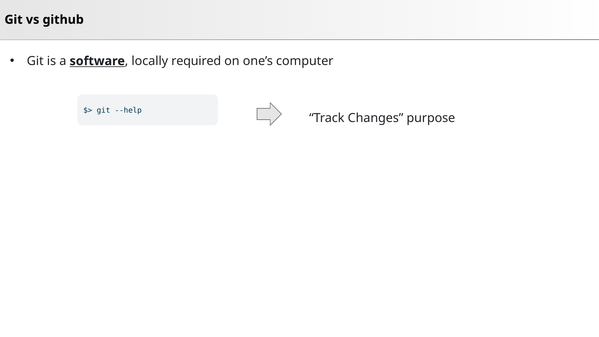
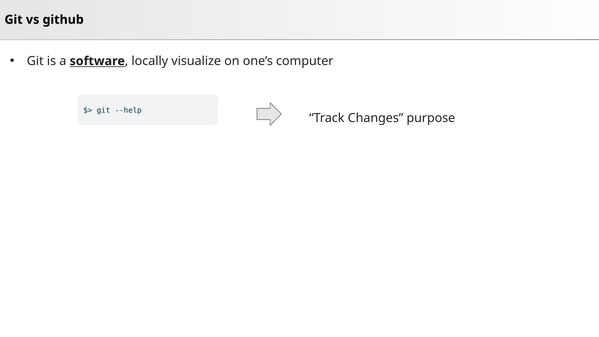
required: required -> visualize
